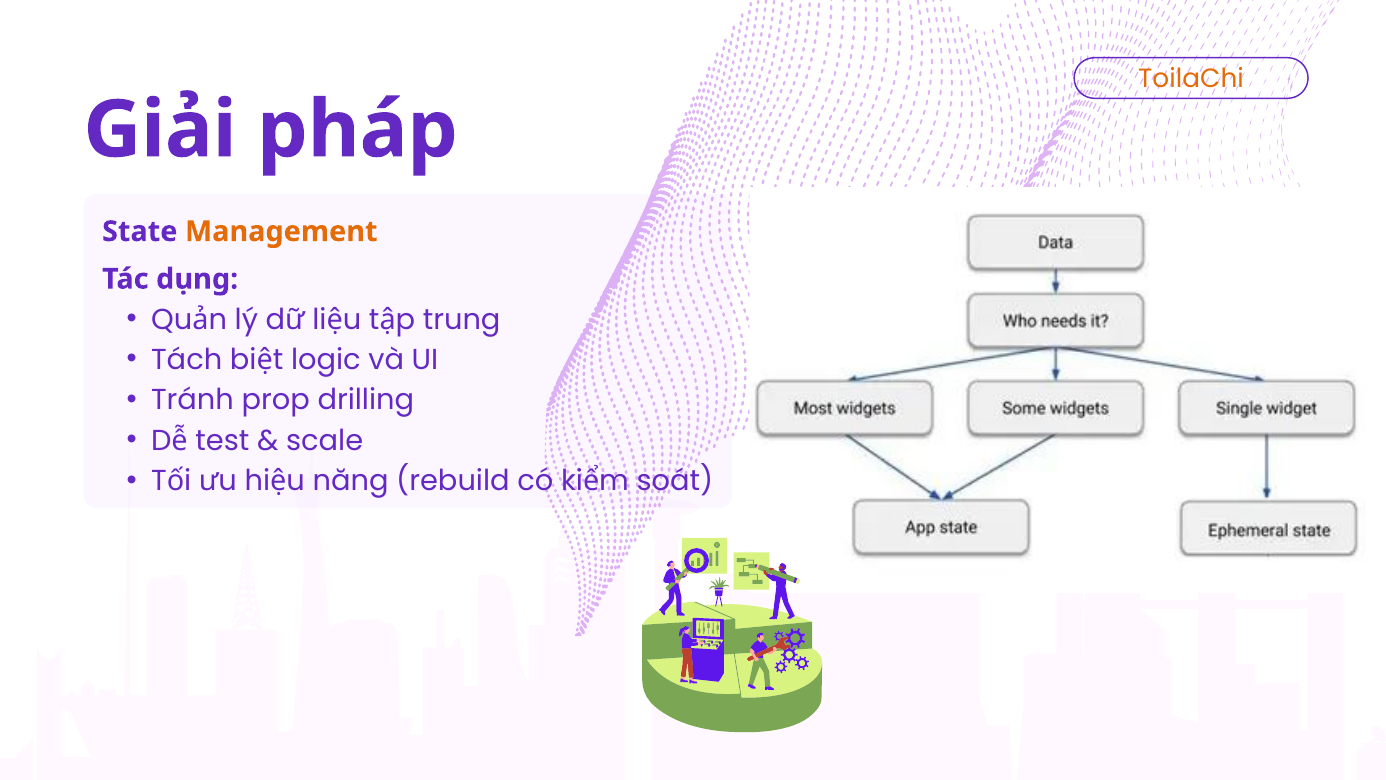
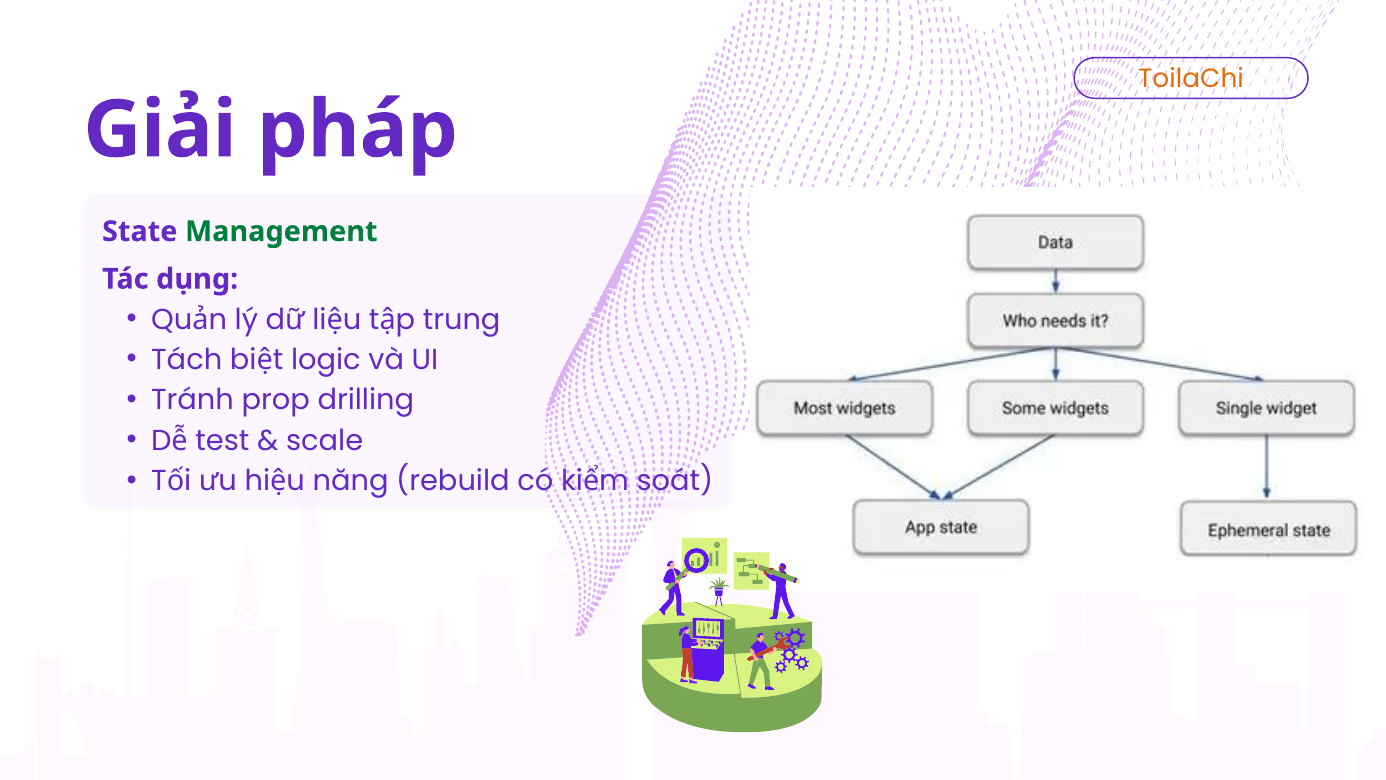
Management colour: orange -> green
